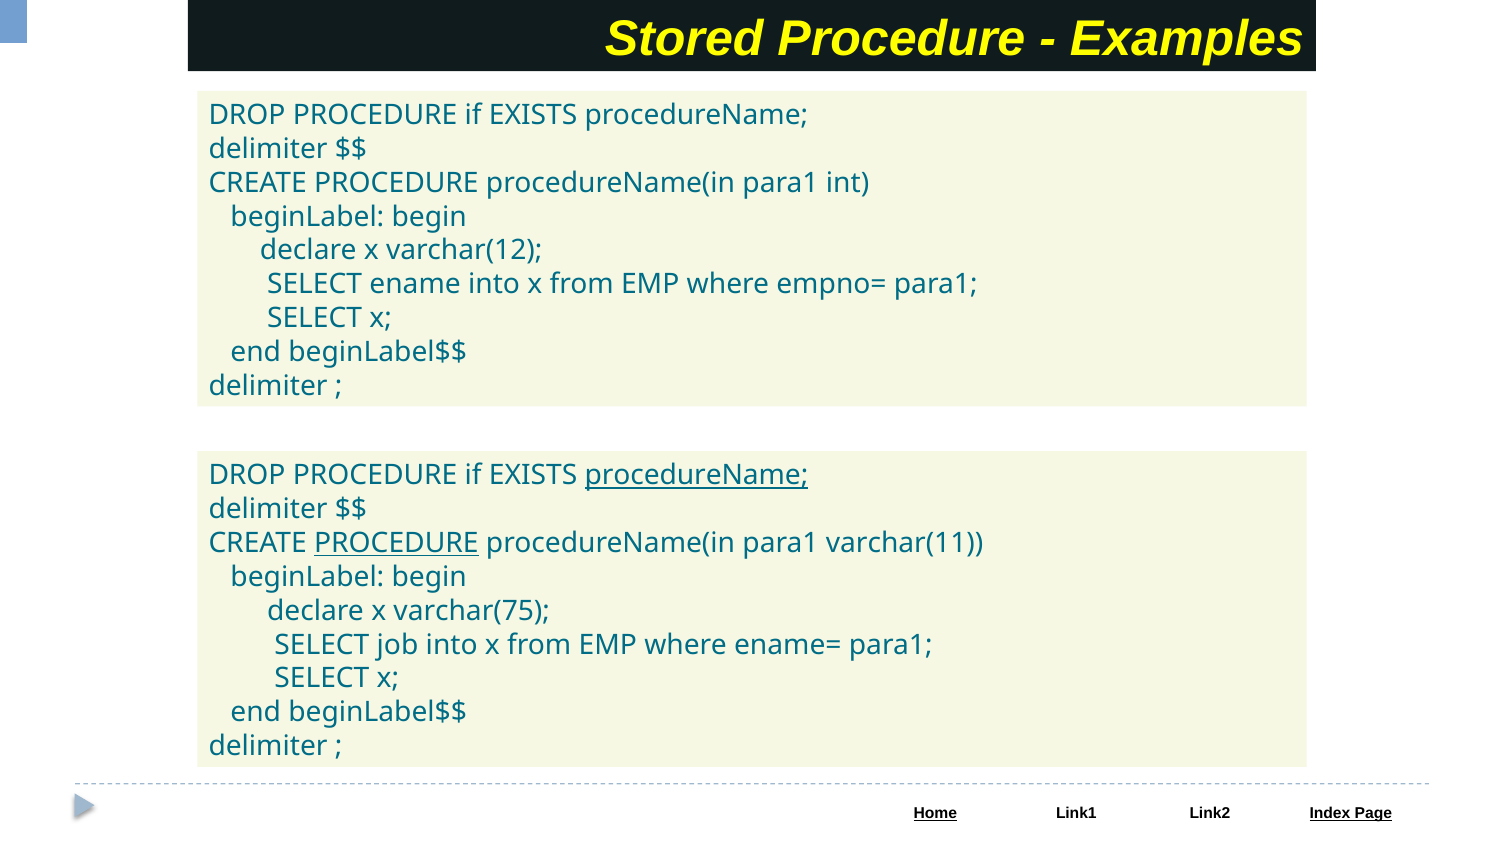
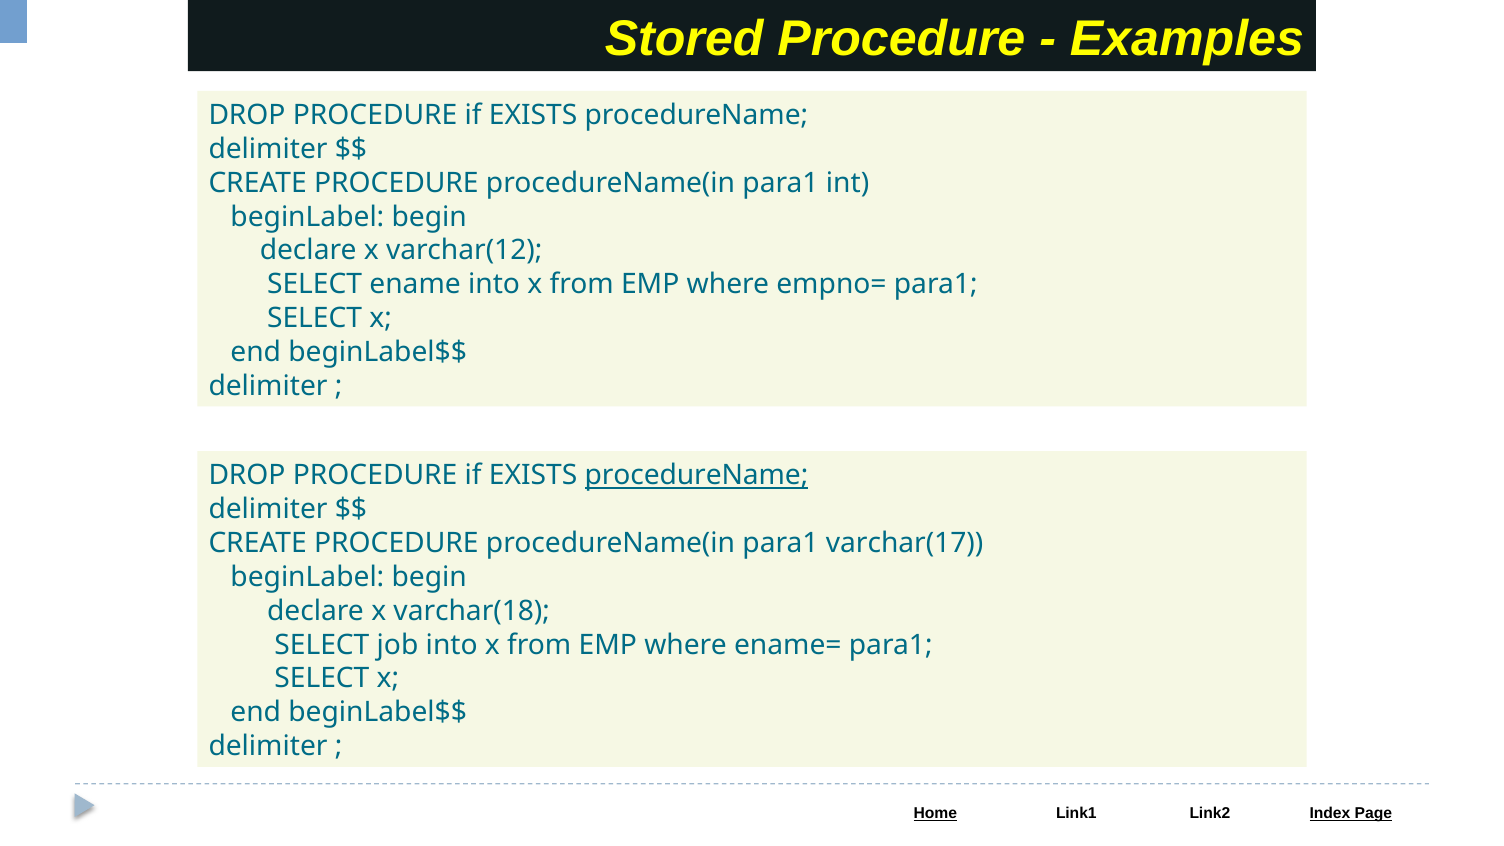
PROCEDURE at (396, 543) underline: present -> none
varchar(11: varchar(11 -> varchar(17
varchar(75: varchar(75 -> varchar(18
